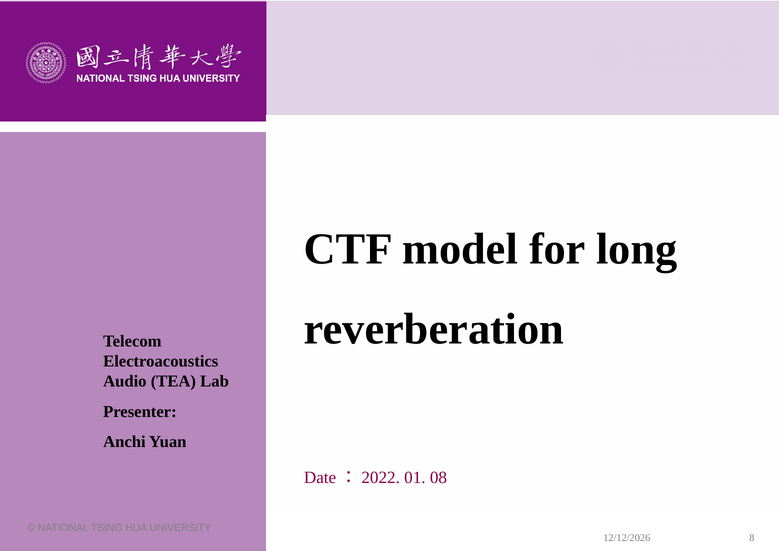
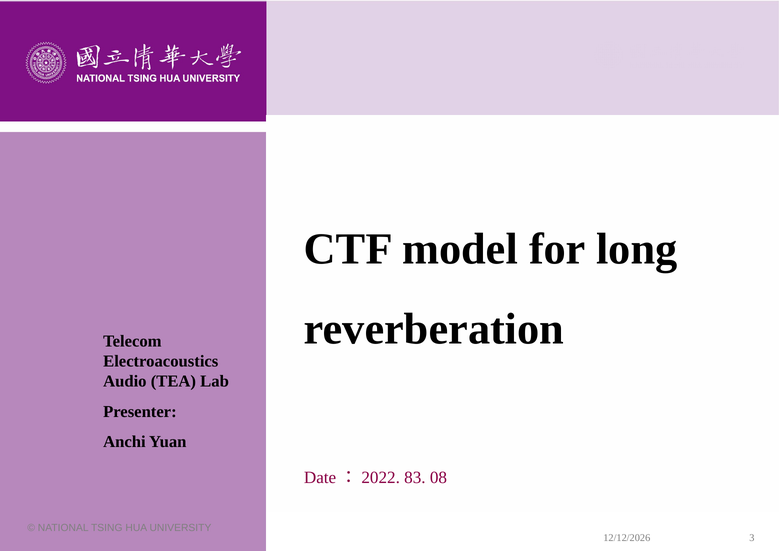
01: 01 -> 83
8: 8 -> 3
